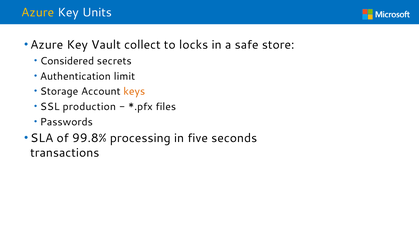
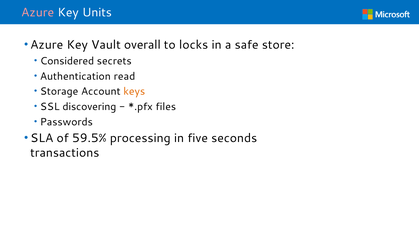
Azure at (38, 12) colour: yellow -> pink
collect: collect -> overall
limit: limit -> read
production: production -> discovering
99.8%: 99.8% -> 59.5%
